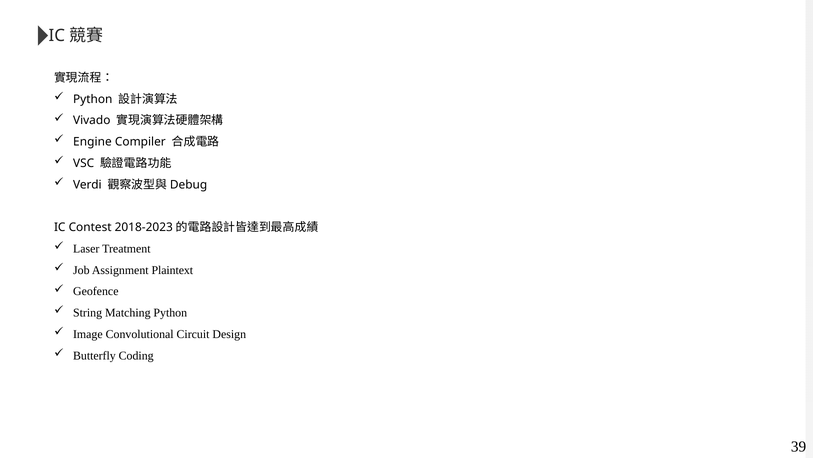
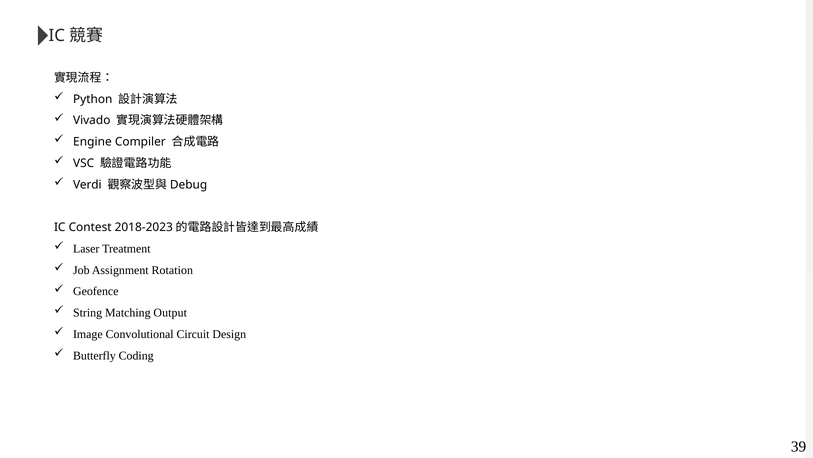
Plaintext: Plaintext -> Rotation
Matching Python: Python -> Output
